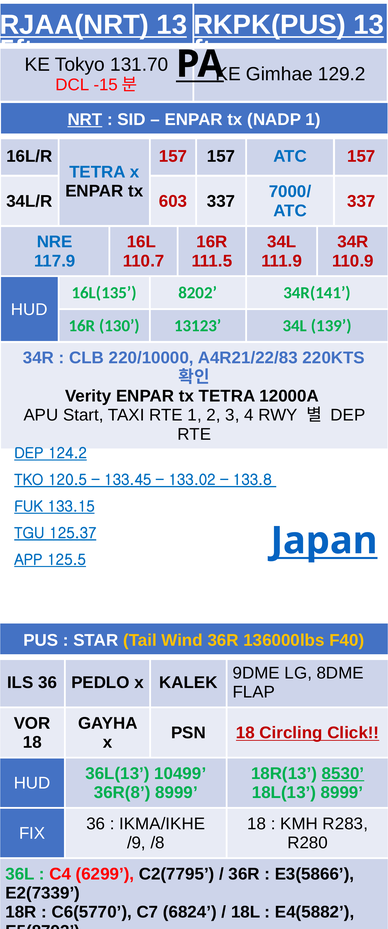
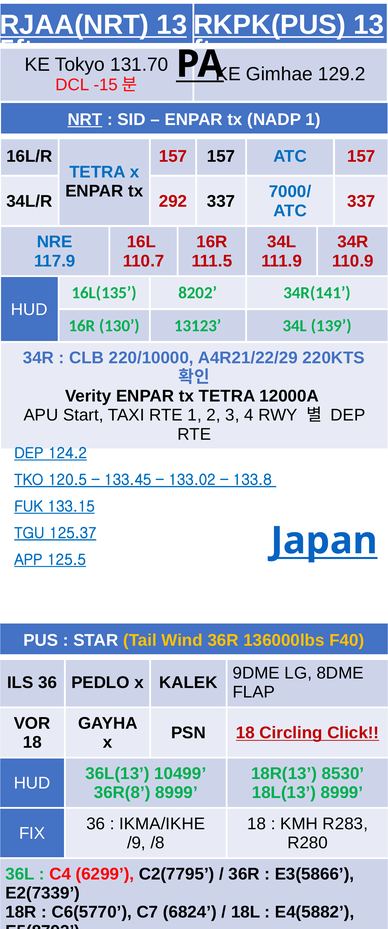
603: 603 -> 292
A4R21/22/83: A4R21/22/83 -> A4R21/22/29
8530 underline: present -> none
